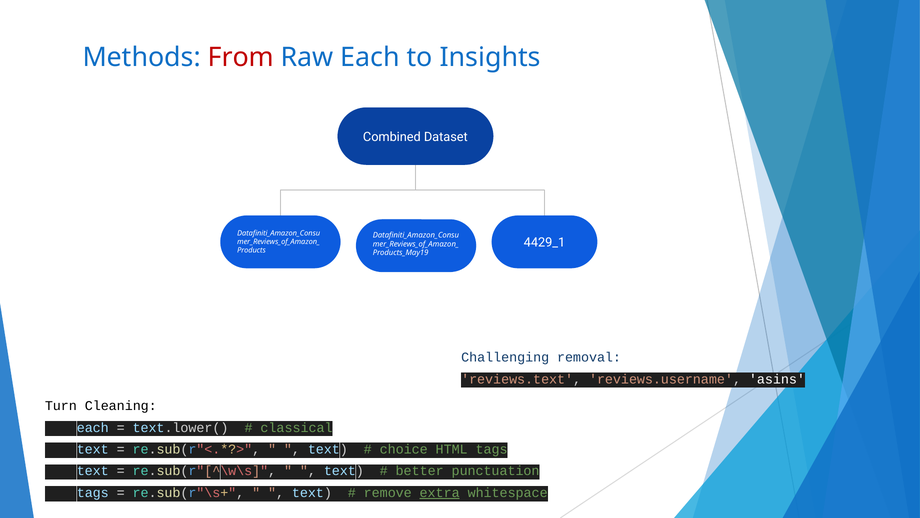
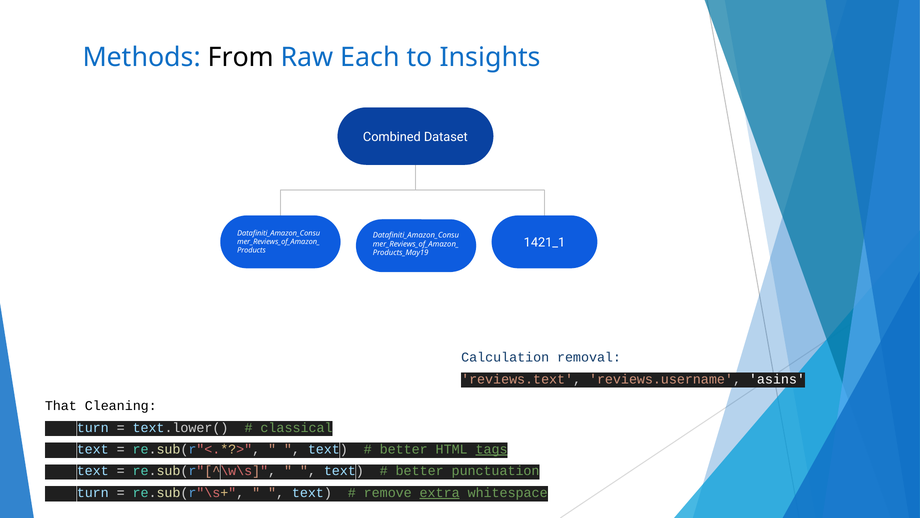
From colour: red -> black
4429_1: 4429_1 -> 1421_1
Challenging: Challenging -> Calculation
Turn: Turn -> That
each at (93, 427): each -> turn
choice at (404, 449): choice -> better
tags at (492, 449) underline: none -> present
tags at (93, 492): tags -> turn
